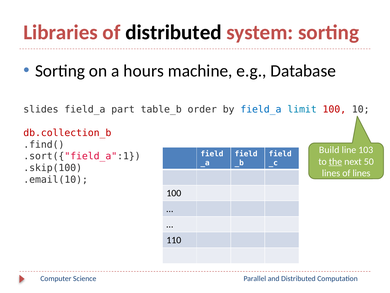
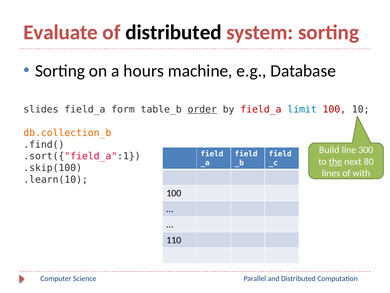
Libraries: Libraries -> Evaluate
part: part -> form
order underline: none -> present
field_a at (261, 109) colour: blue -> red
db.collection_b colour: red -> orange
103: 103 -> 300
50: 50 -> 80
of lines: lines -> with
.email(10: .email(10 -> .learn(10
